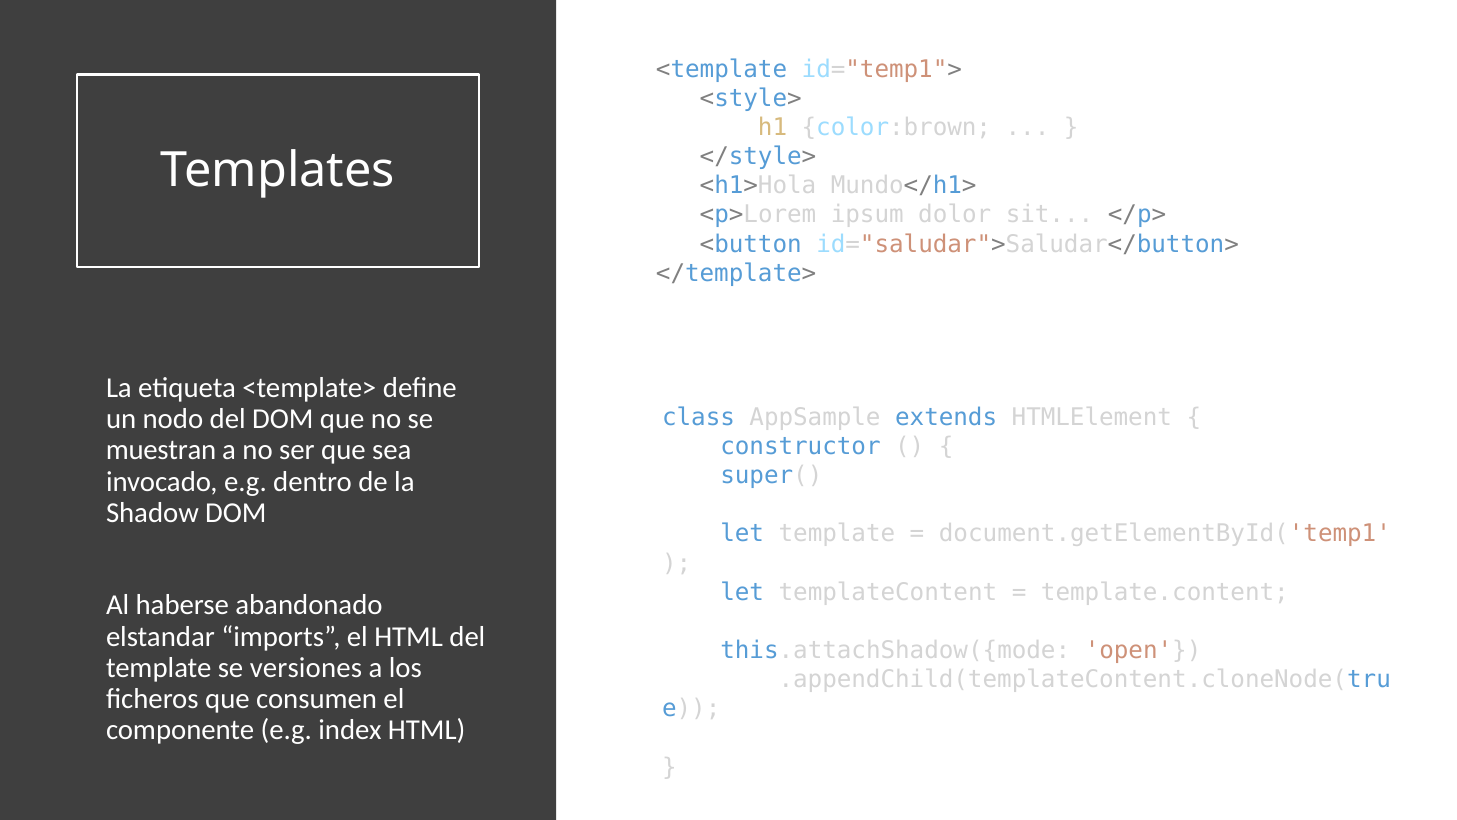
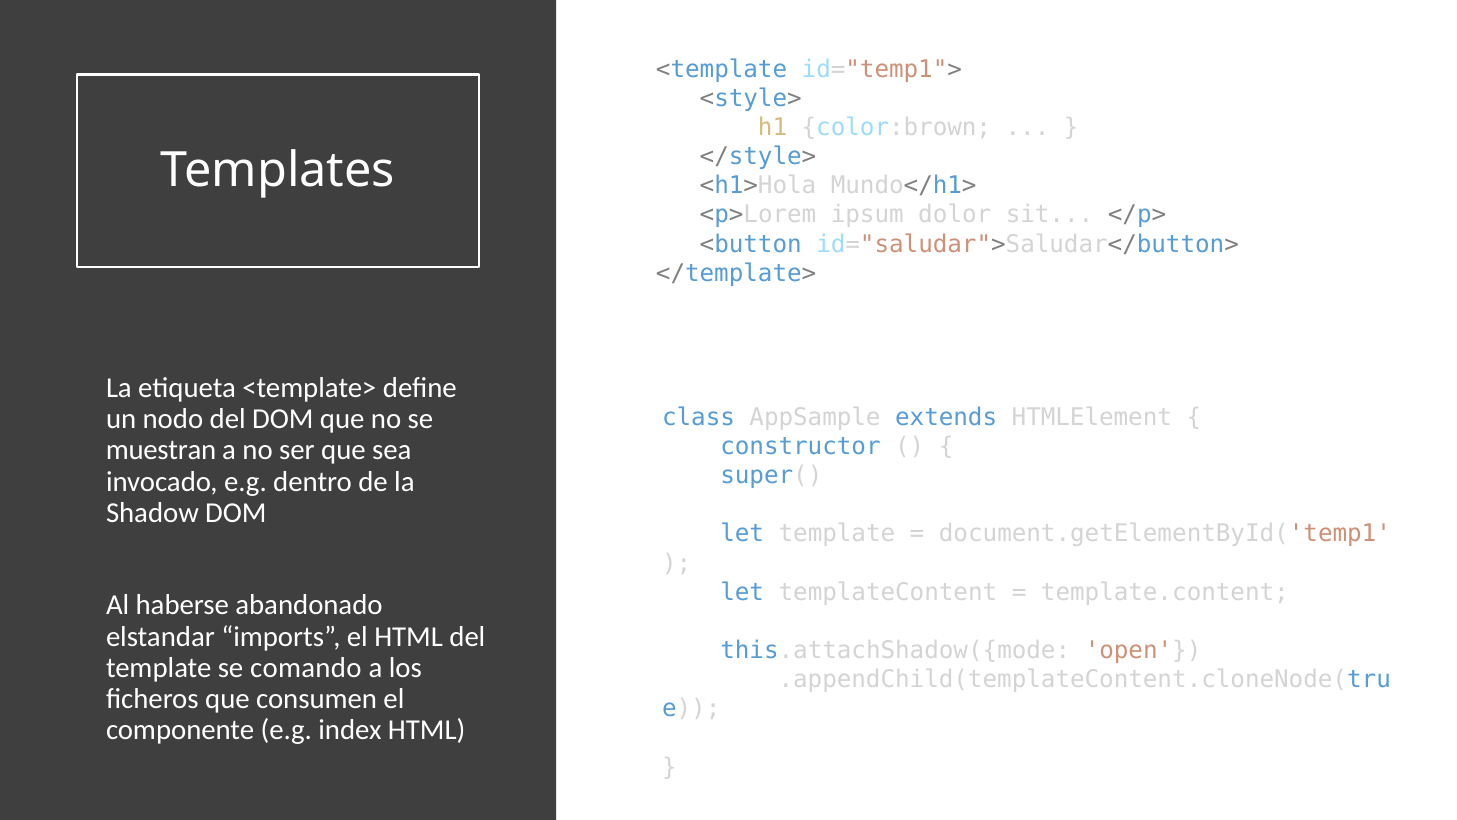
versiones: versiones -> comando
